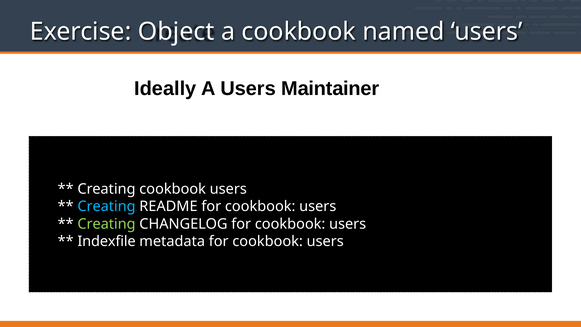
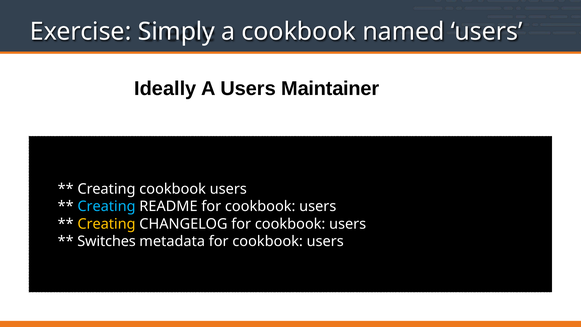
Object: Object -> Simply
Creating at (107, 224) colour: light green -> yellow
Indexfile: Indexfile -> Switches
